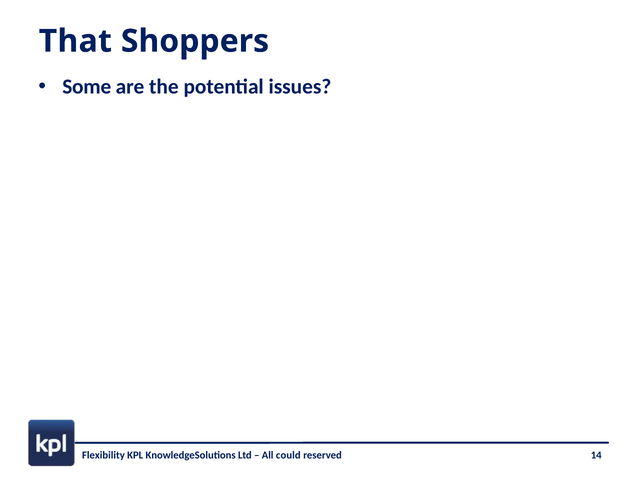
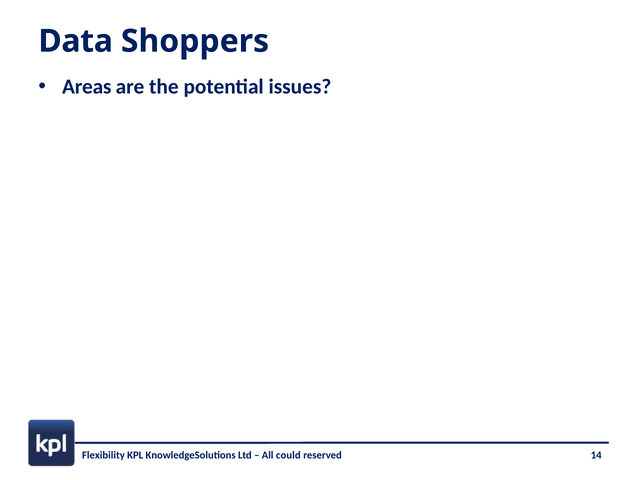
That: That -> Data
Some: Some -> Areas
